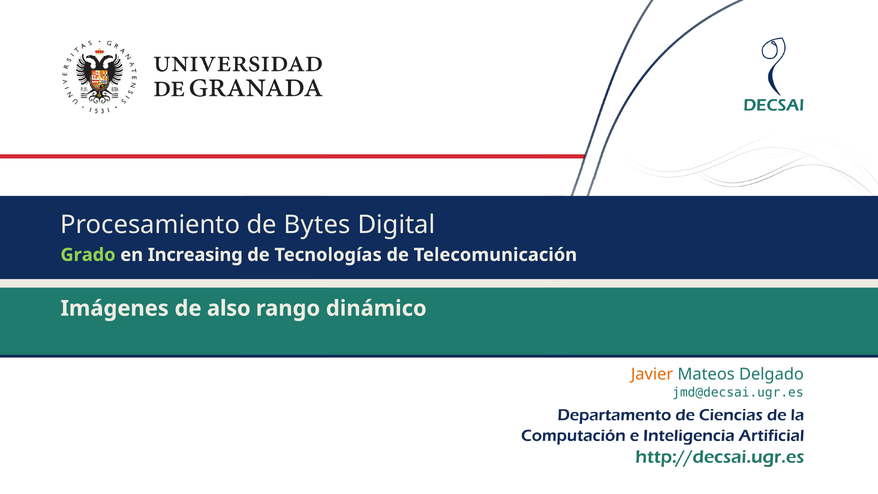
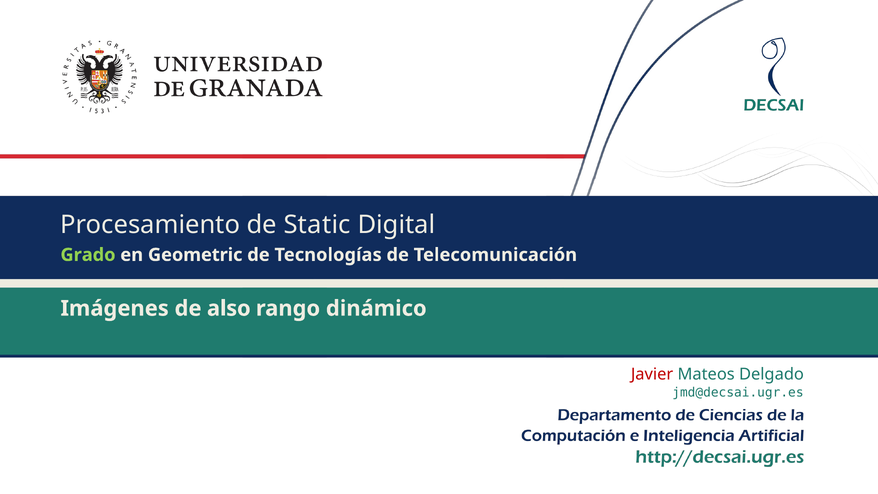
Bytes: Bytes -> Static
Increasing: Increasing -> Geometric
Javier at (652, 374) colour: orange -> red
